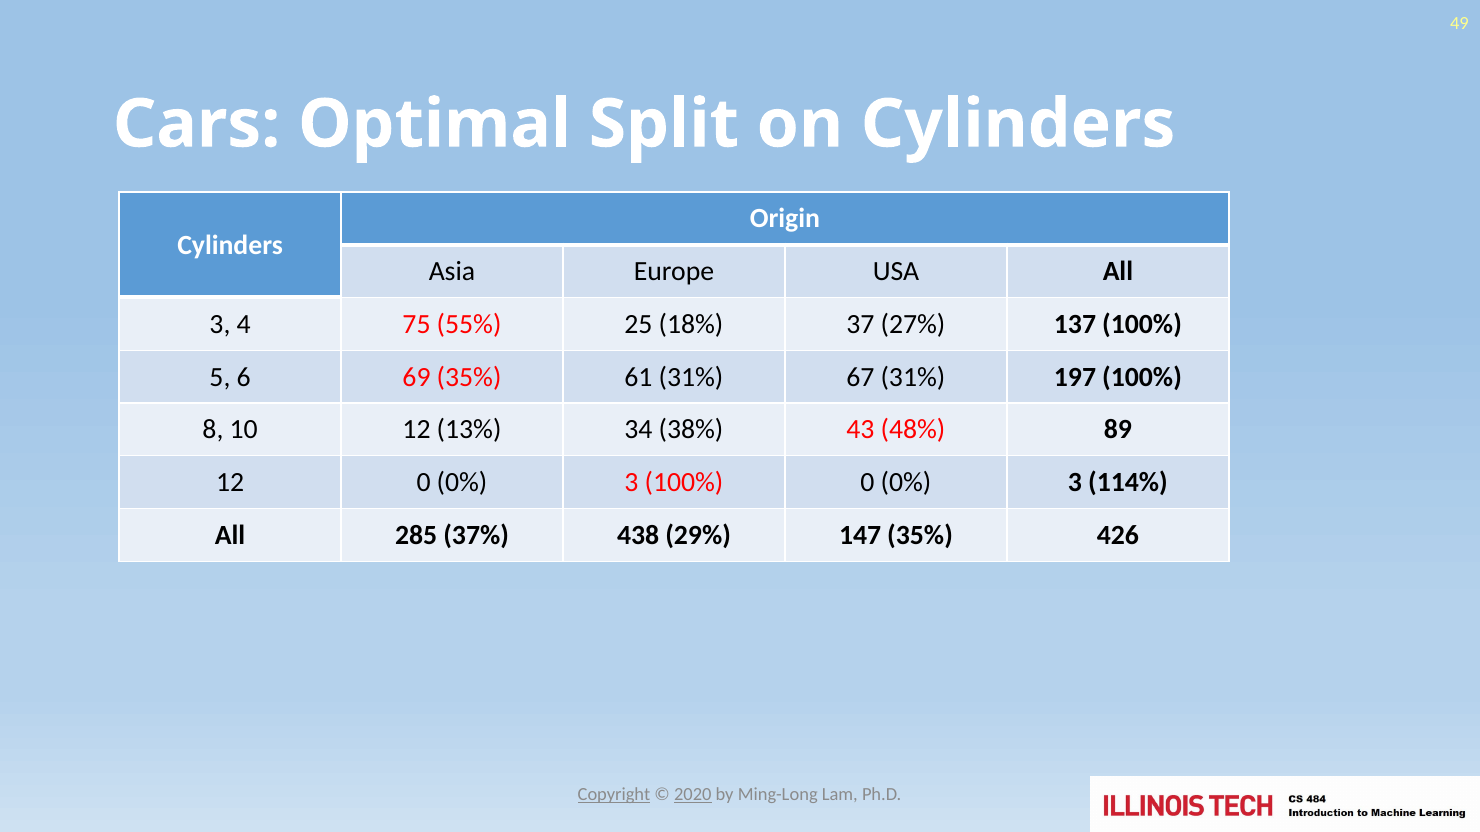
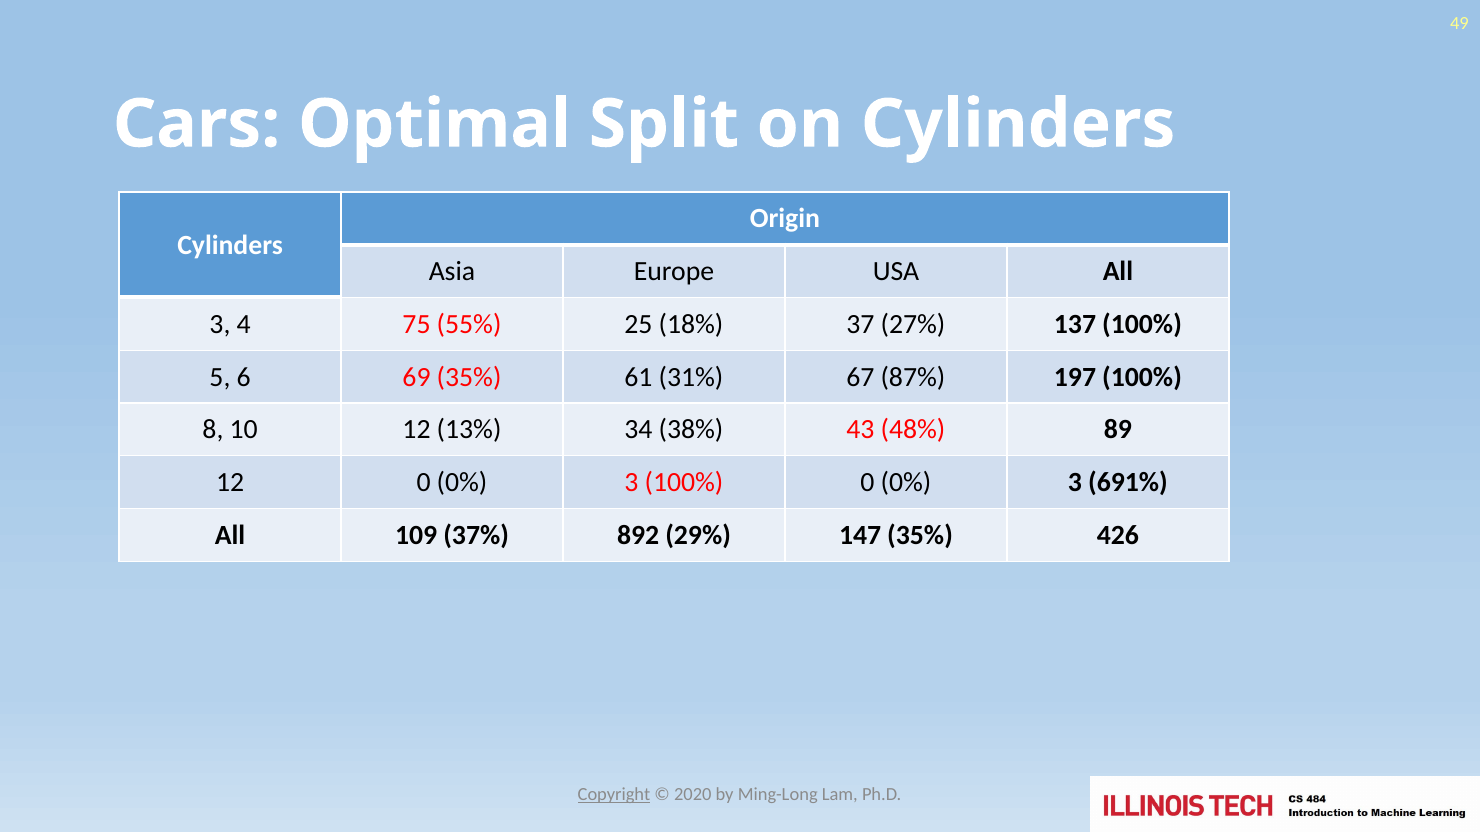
67 31%: 31% -> 87%
114%: 114% -> 691%
285: 285 -> 109
438: 438 -> 892
2020 underline: present -> none
